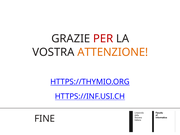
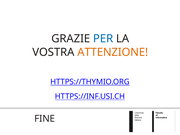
PER colour: red -> blue
